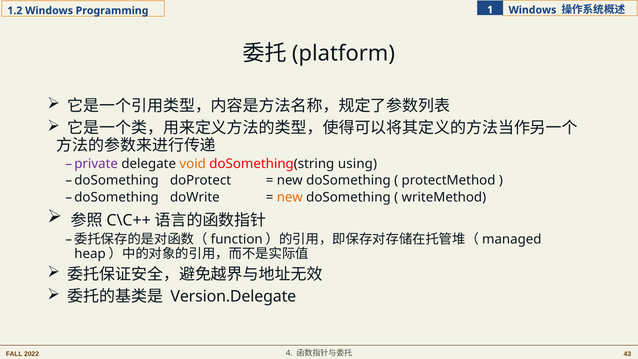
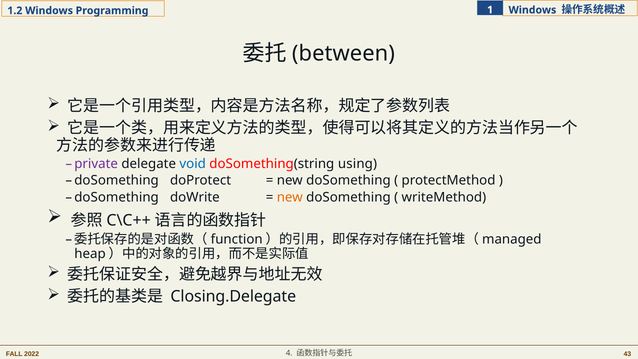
platform: platform -> between
void colour: orange -> blue
Version.Delegate: Version.Delegate -> Closing.Delegate
